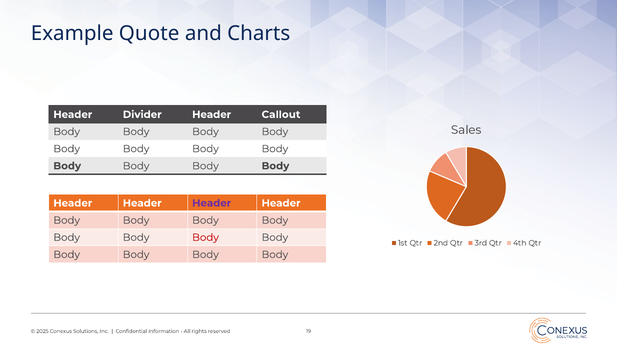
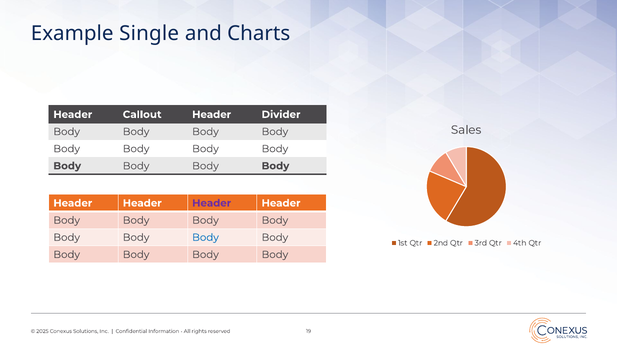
Quote: Quote -> Single
Divider: Divider -> Callout
Callout: Callout -> Divider
Body at (206, 237) colour: red -> blue
